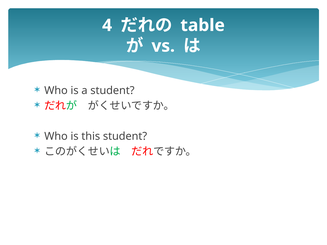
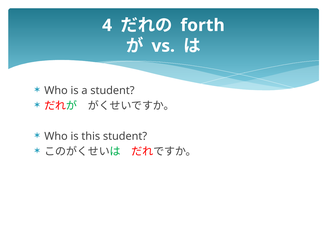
table: table -> forth
